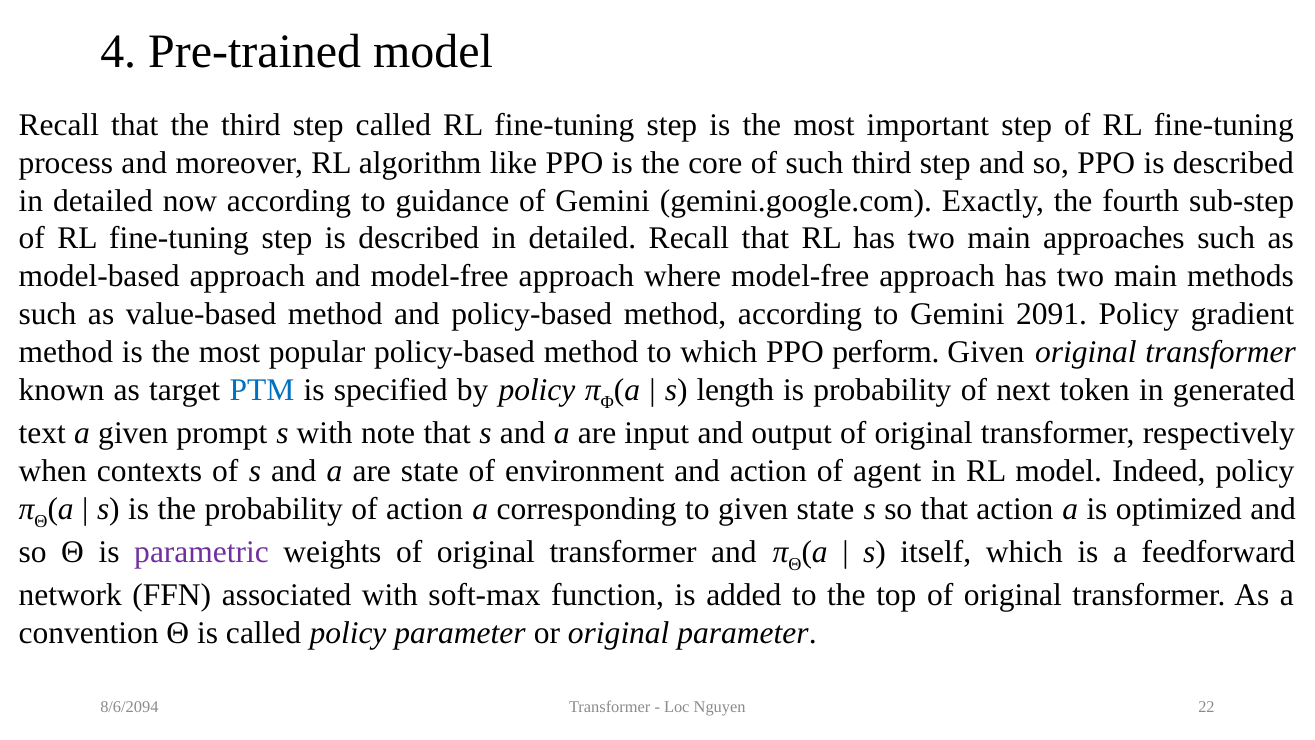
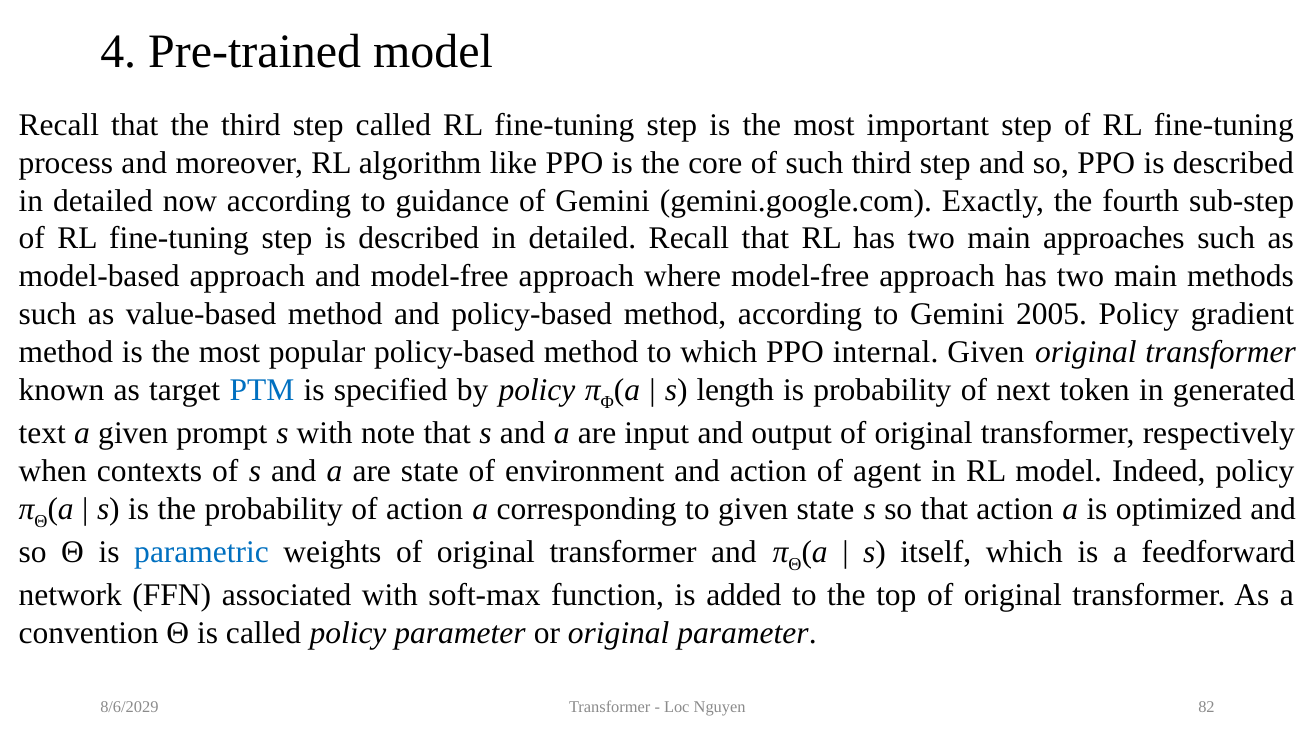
2091: 2091 -> 2005
perform: perform -> internal
parametric colour: purple -> blue
8/6/2094: 8/6/2094 -> 8/6/2029
22: 22 -> 82
